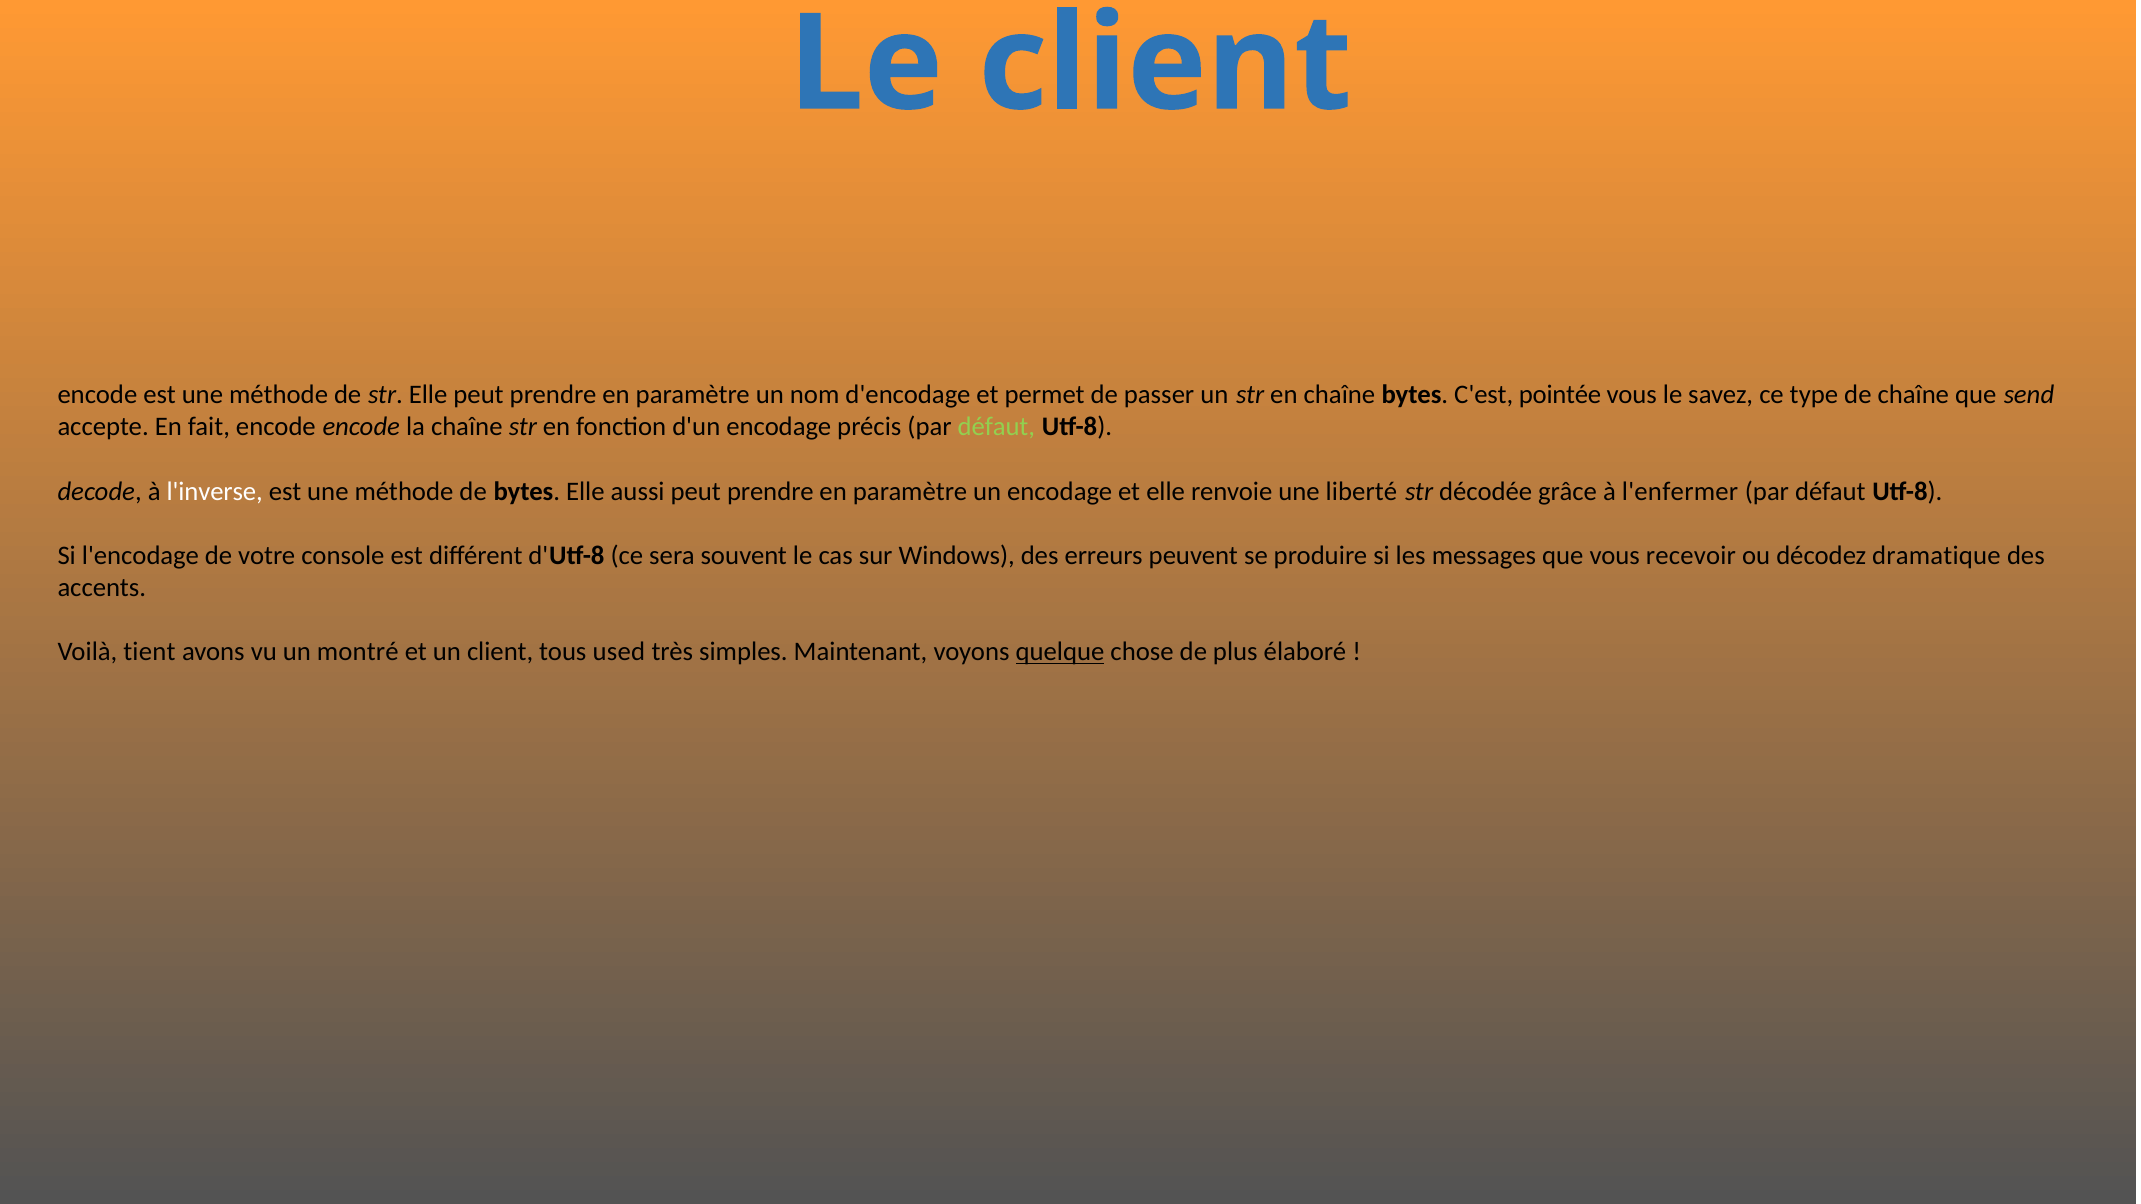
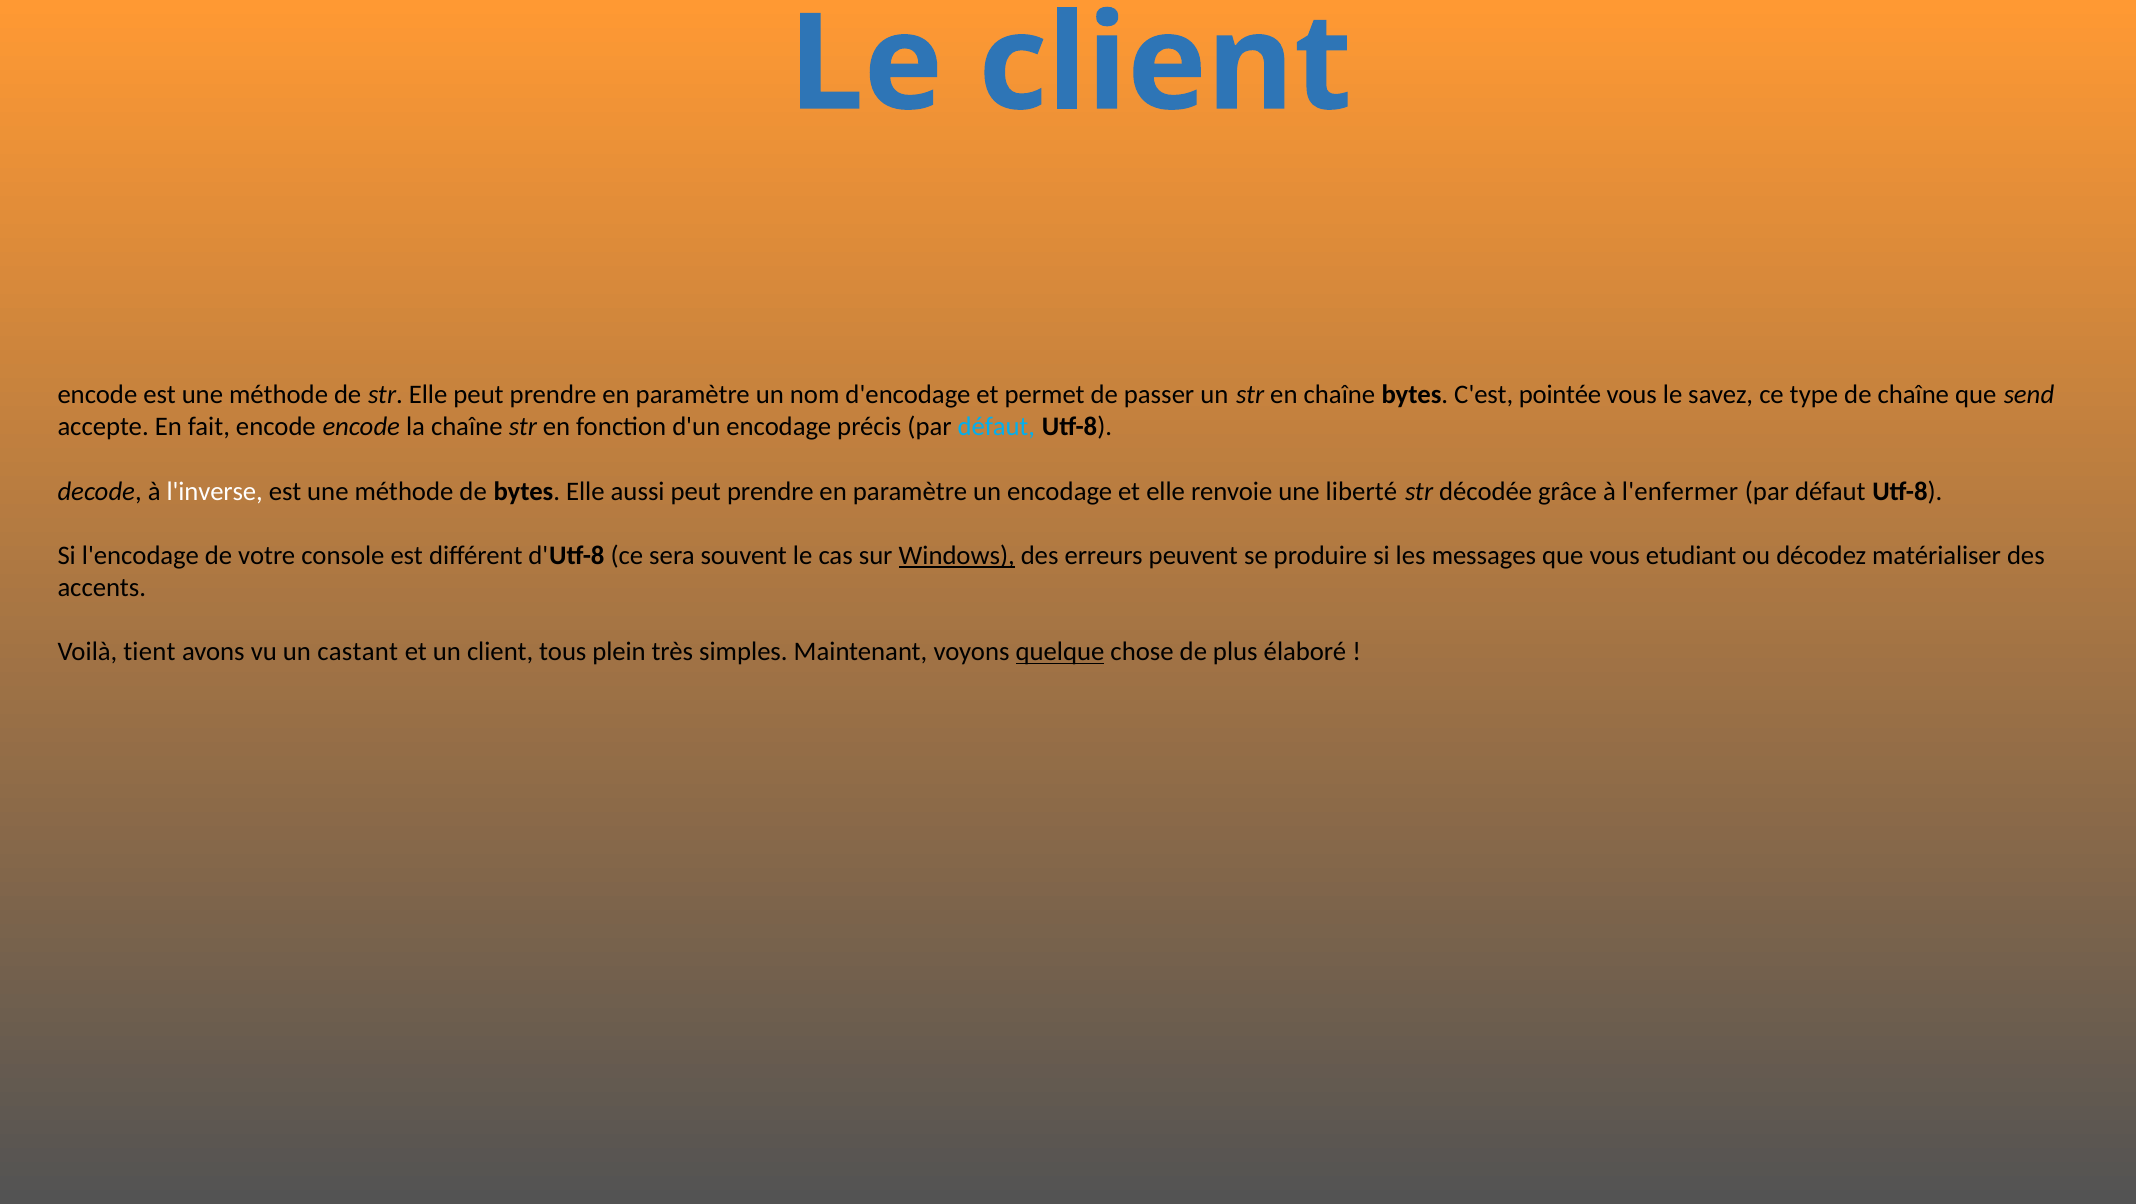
défaut at (996, 427) colour: light green -> light blue
Windows underline: none -> present
recevoir: recevoir -> etudiant
dramatique: dramatique -> matérialiser
montré: montré -> castant
used: used -> plein
